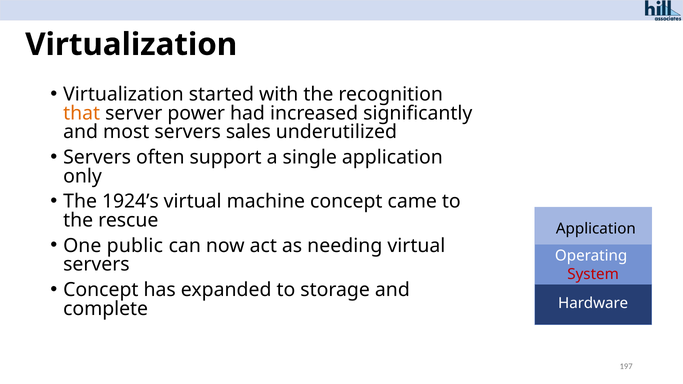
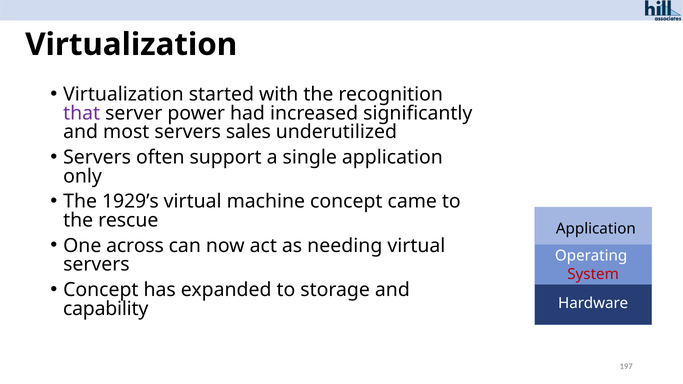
that colour: orange -> purple
1924’s: 1924’s -> 1929’s
public: public -> across
complete: complete -> capability
